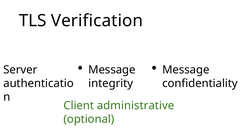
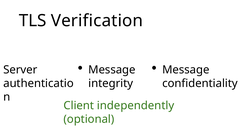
administrative: administrative -> independently
